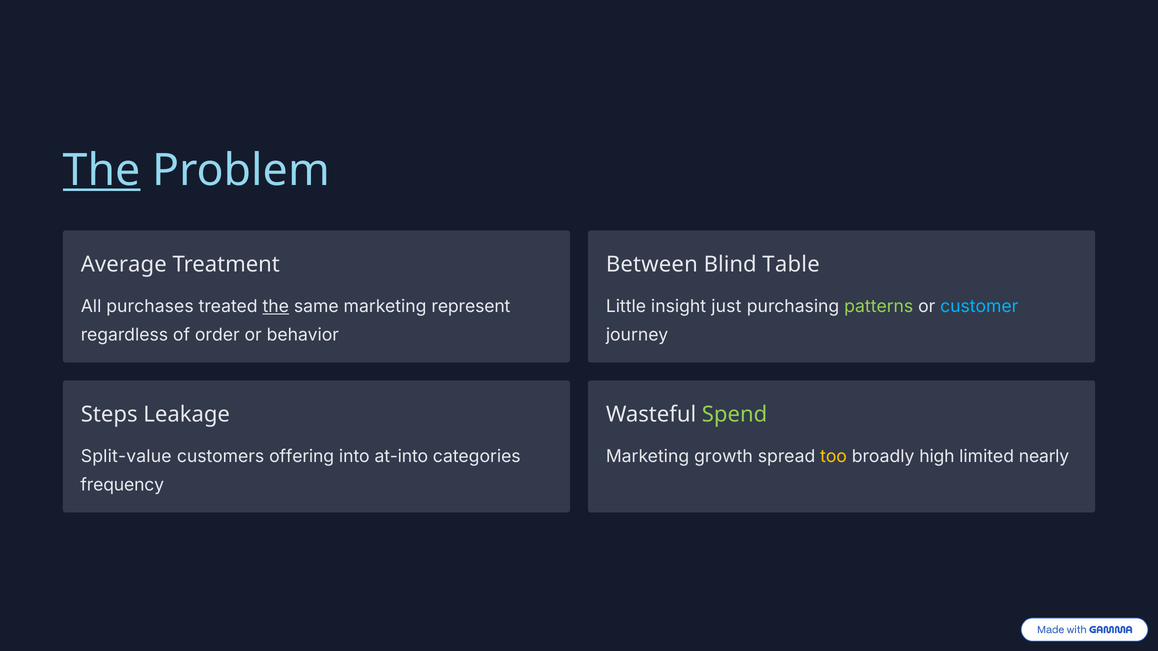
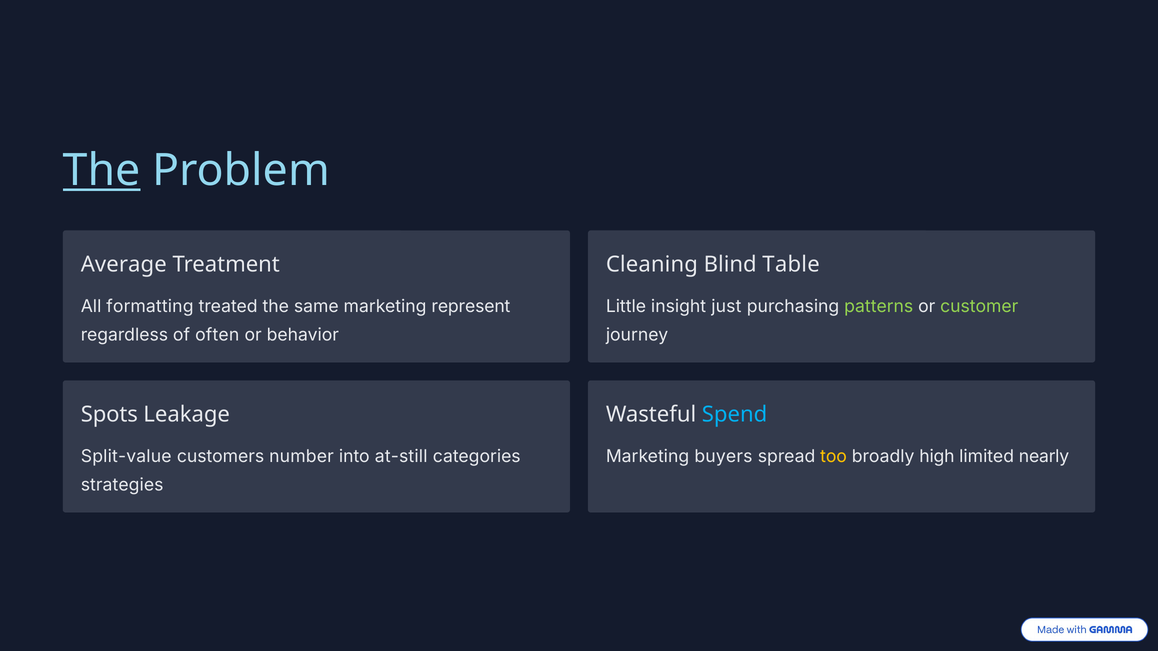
Between: Between -> Cleaning
purchases: purchases -> formatting
the at (276, 307) underline: present -> none
customer colour: light blue -> light green
order: order -> often
Steps: Steps -> Spots
Spend colour: light green -> light blue
offering: offering -> number
at-into: at-into -> at-still
growth: growth -> buyers
frequency: frequency -> strategies
